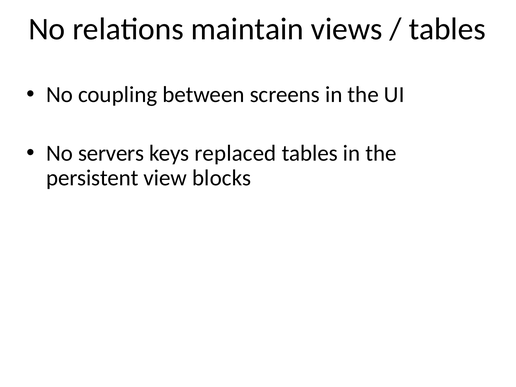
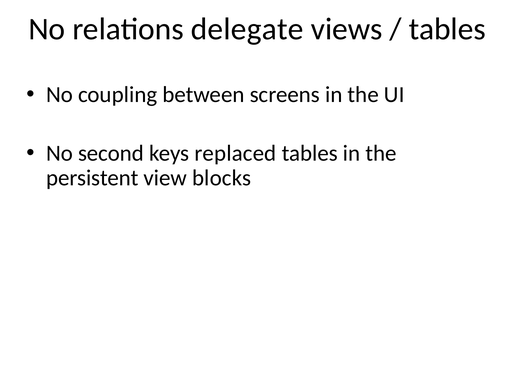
maintain: maintain -> delegate
servers: servers -> second
